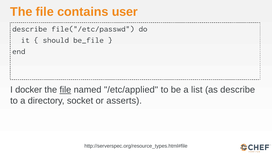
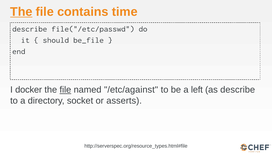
The at (21, 12) underline: none -> present
user: user -> time
/etc/applied: /etc/applied -> /etc/against
list: list -> left
